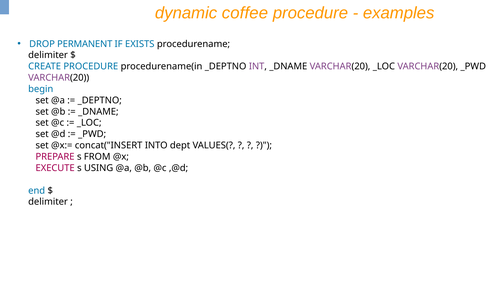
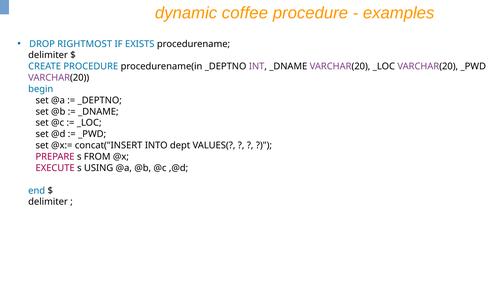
PERMANENT: PERMANENT -> RIGHTMOST
